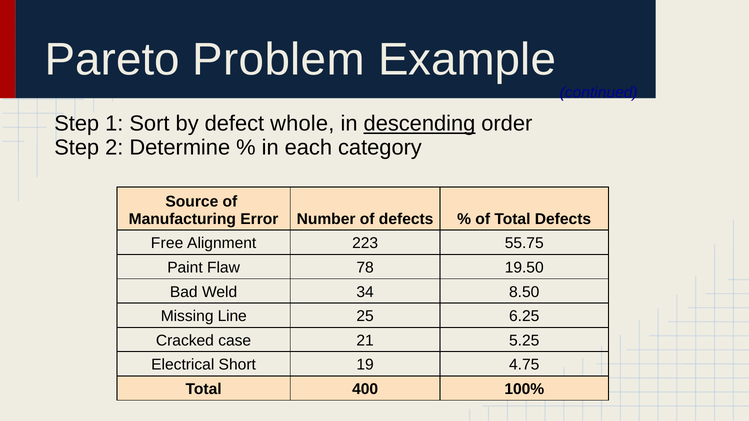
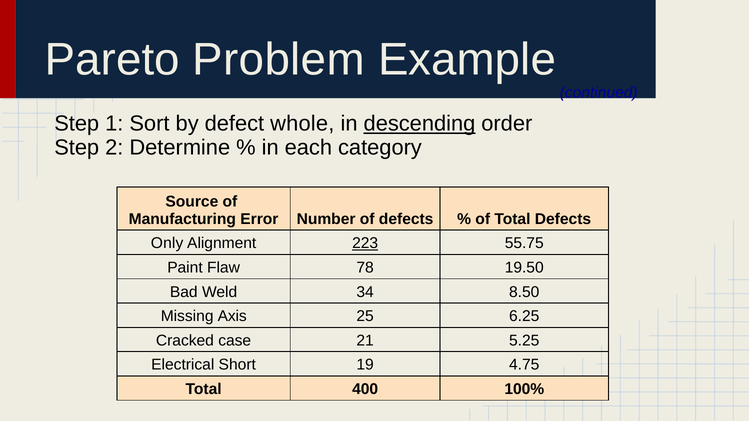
Free: Free -> Only
223 underline: none -> present
Line: Line -> Axis
